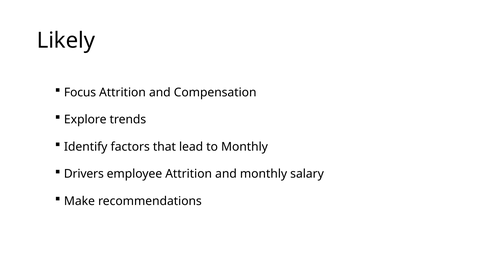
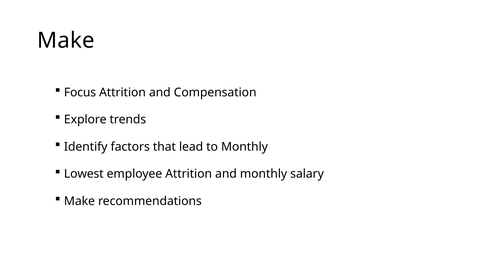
Likely at (66, 41): Likely -> Make
Drivers: Drivers -> Lowest
